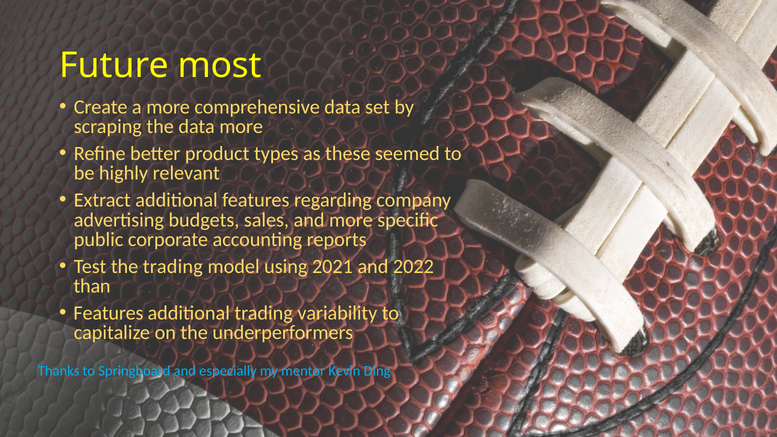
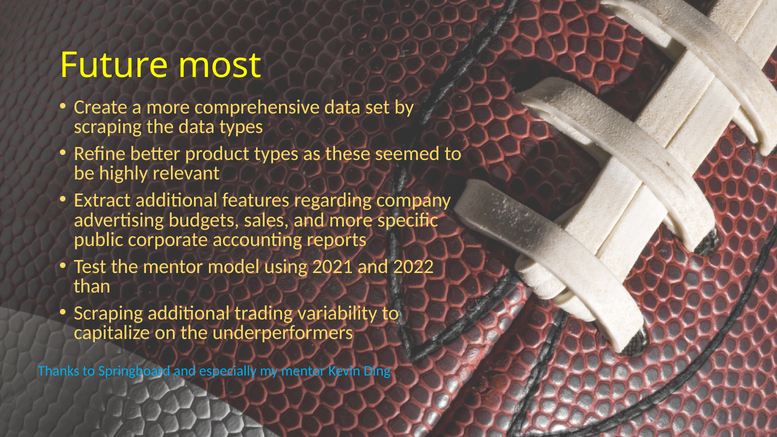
data more: more -> types
the trading: trading -> mentor
Features at (109, 313): Features -> Scraping
